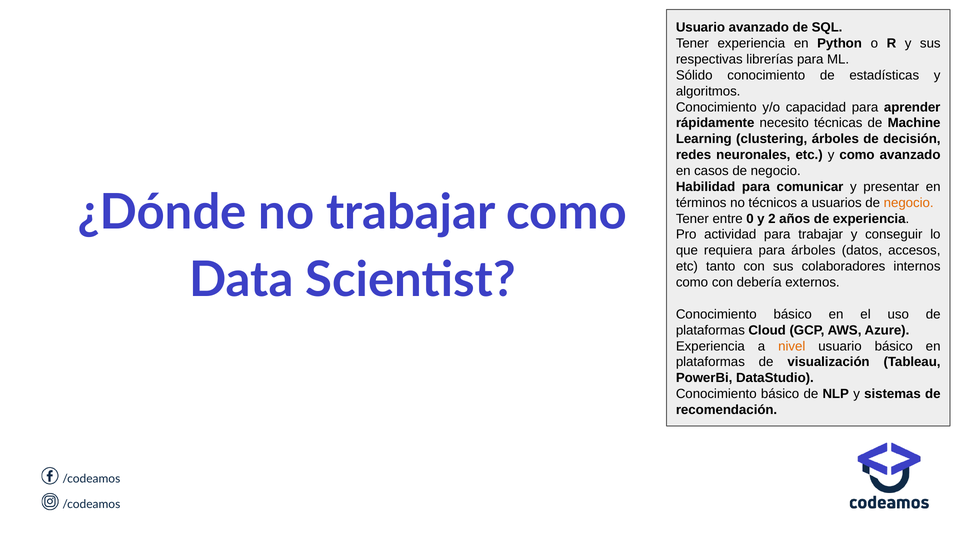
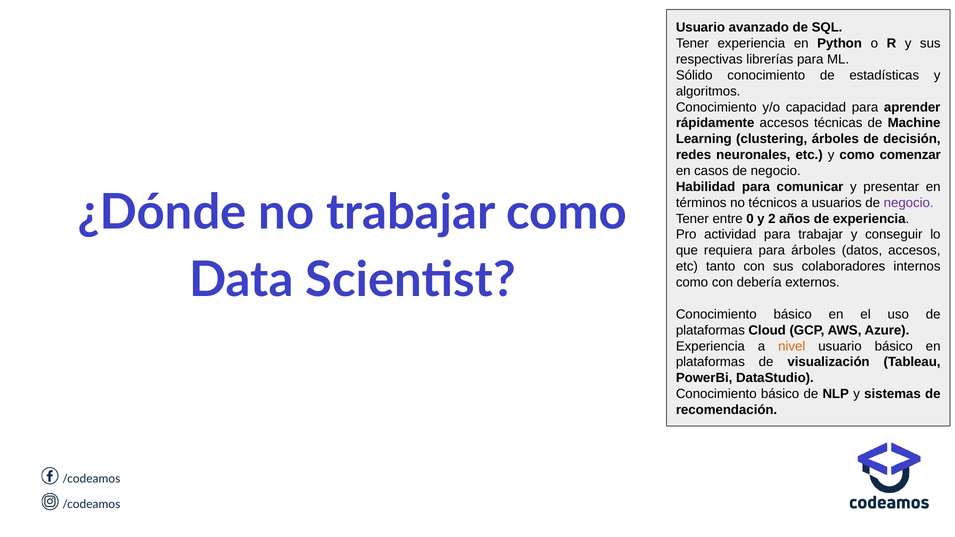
rápidamente necesito: necesito -> accesos
como avanzado: avanzado -> comenzar
negocio at (909, 203) colour: orange -> purple
